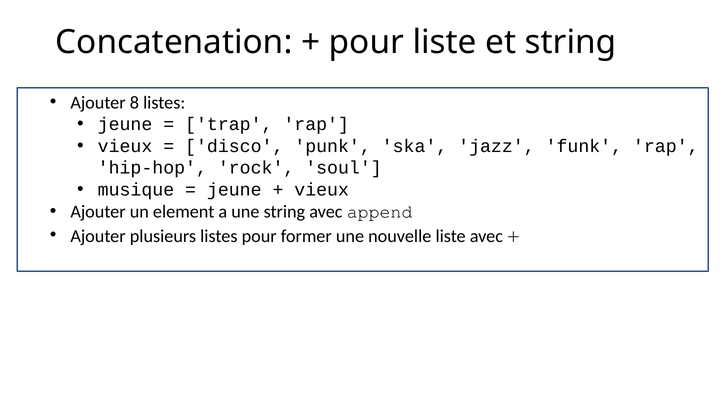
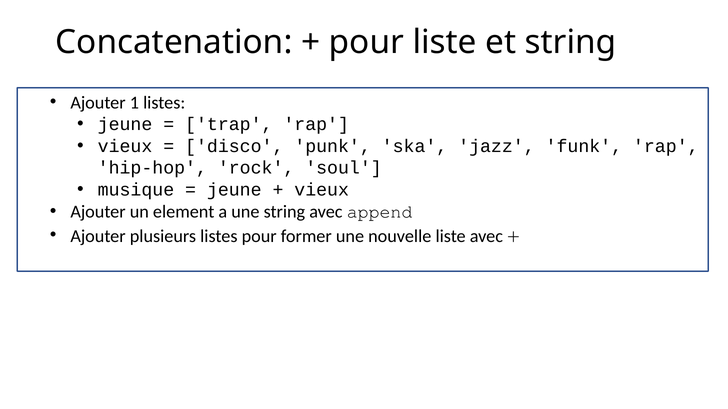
8: 8 -> 1
